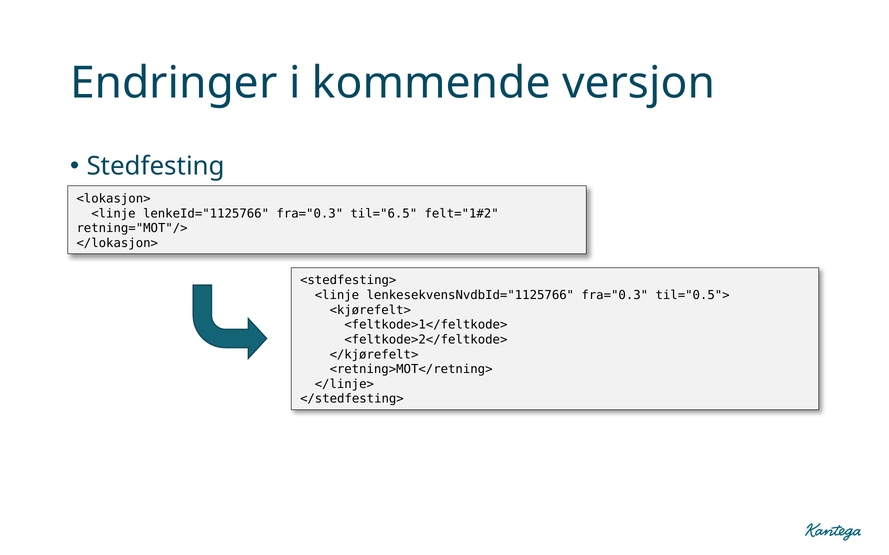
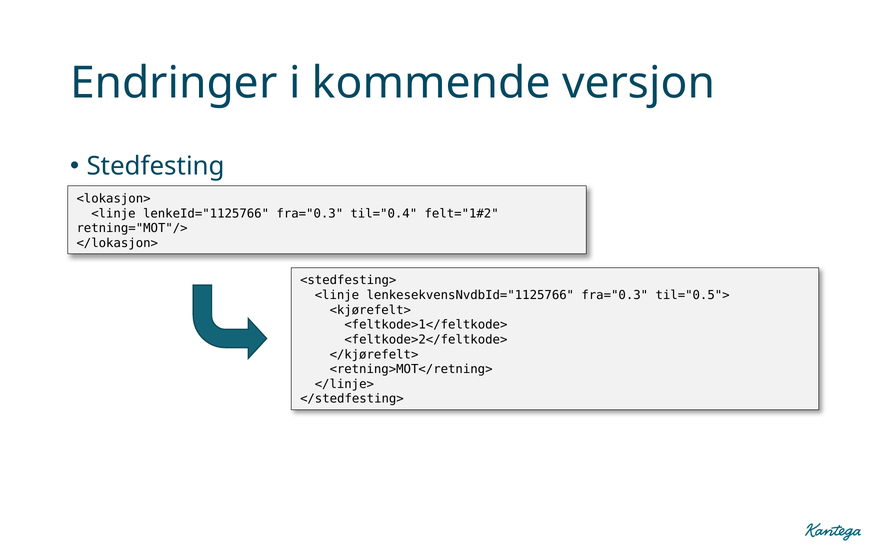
til="6.5: til="6.5 -> til="0.4
